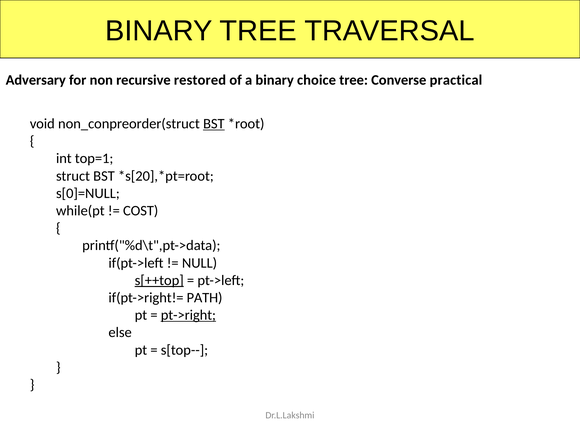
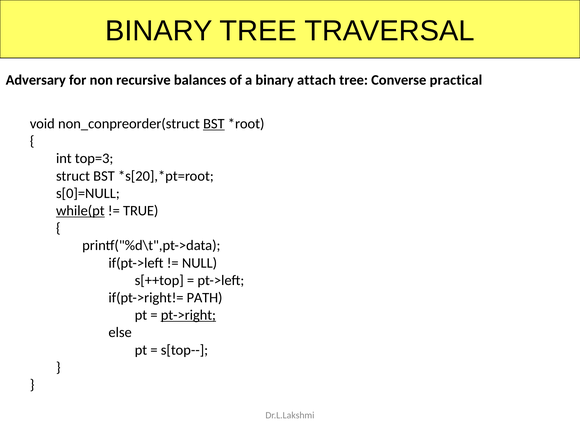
restored: restored -> balances
choice: choice -> attach
top=1: top=1 -> top=3
while(pt underline: none -> present
COST: COST -> TRUE
s[++top underline: present -> none
